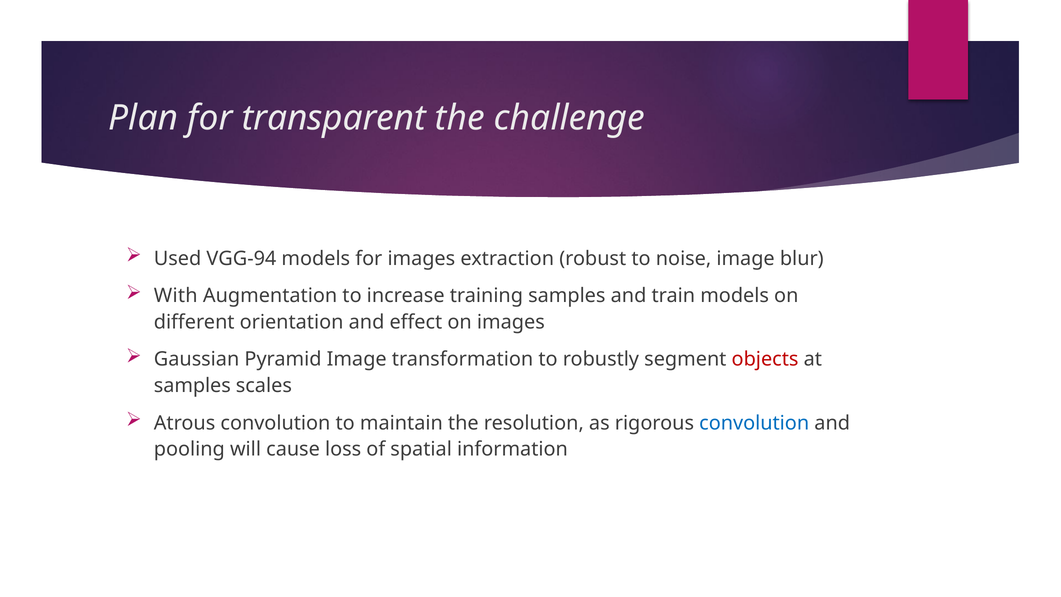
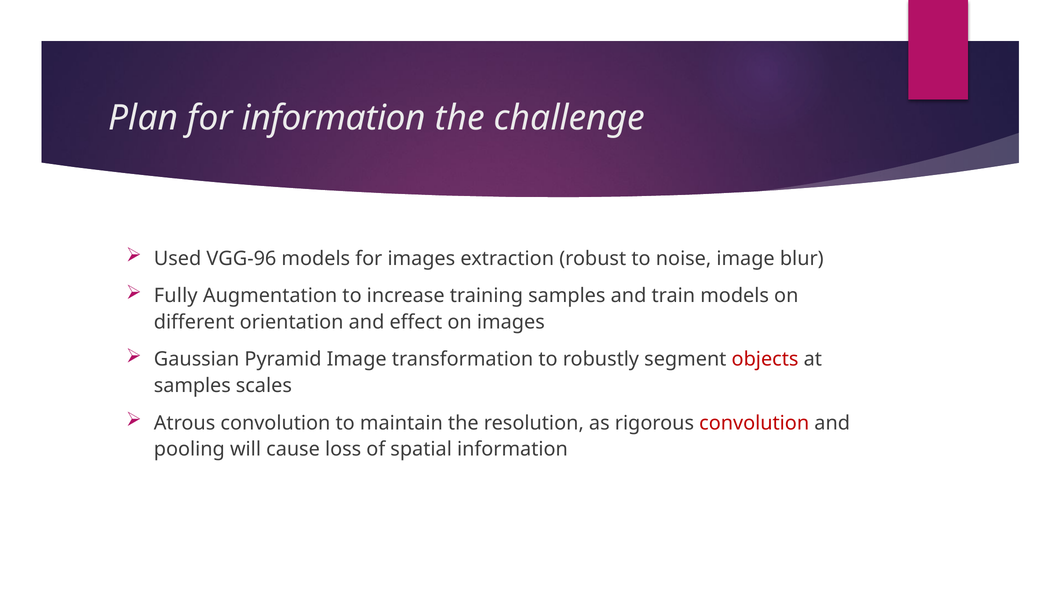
for transparent: transparent -> information
VGG-94: VGG-94 -> VGG-96
With: With -> Fully
convolution at (754, 423) colour: blue -> red
